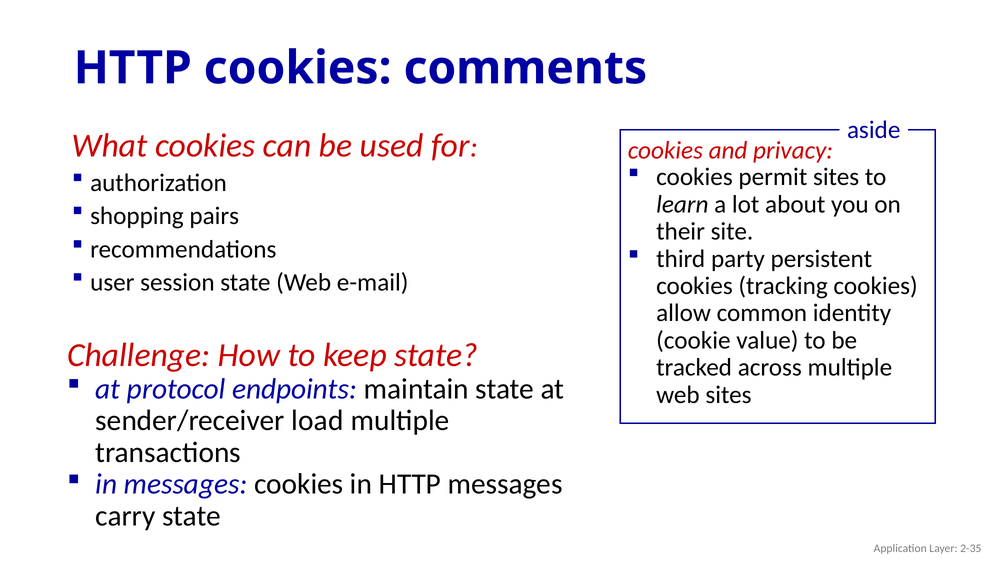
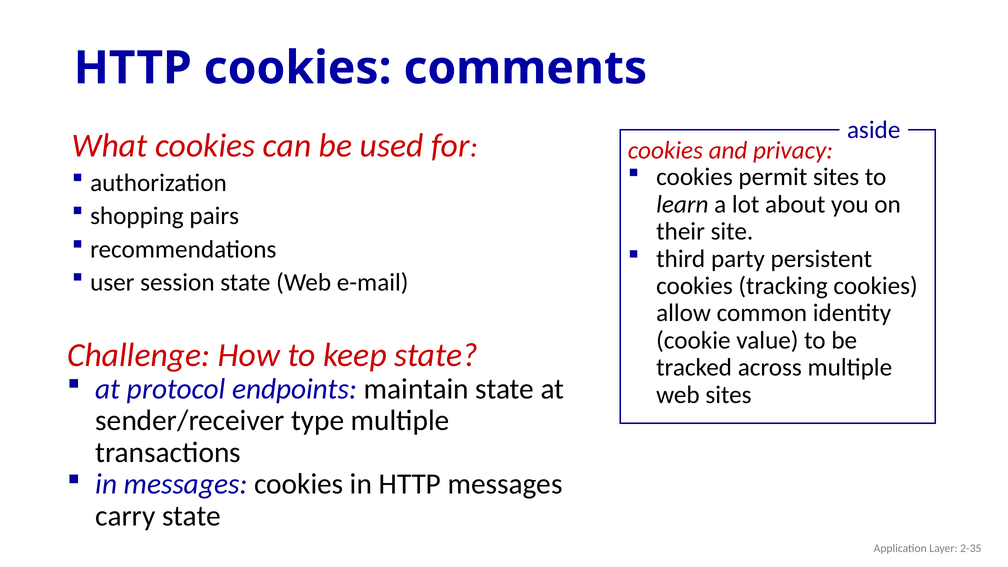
load: load -> type
